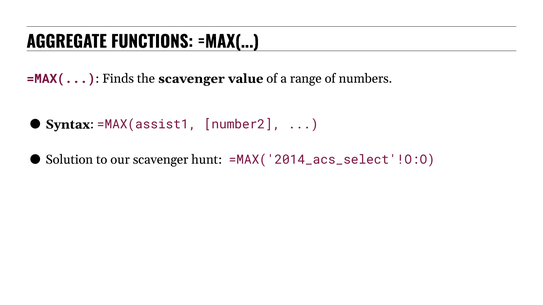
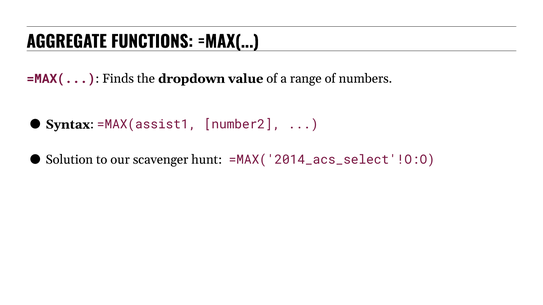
the scavenger: scavenger -> dropdown
